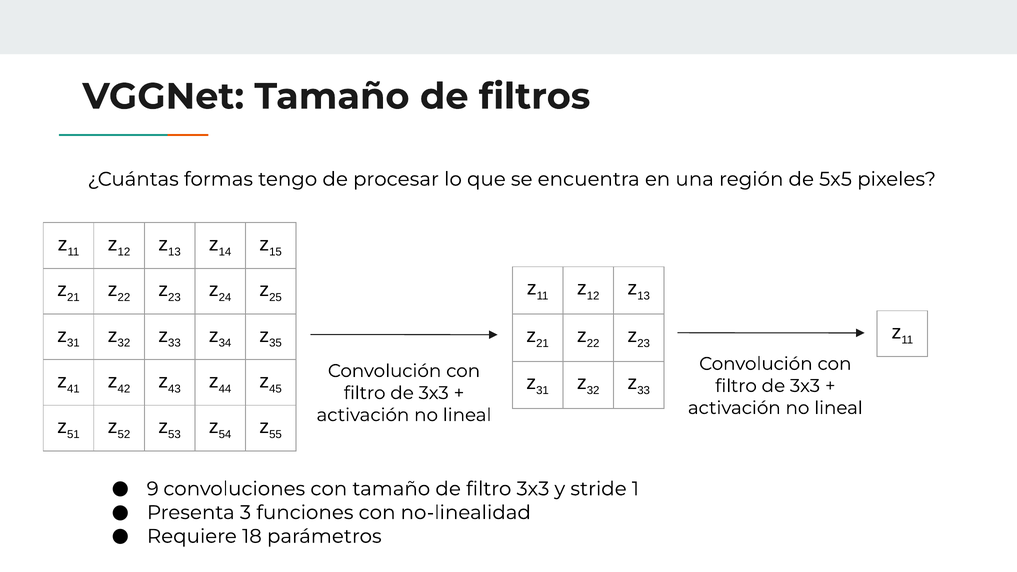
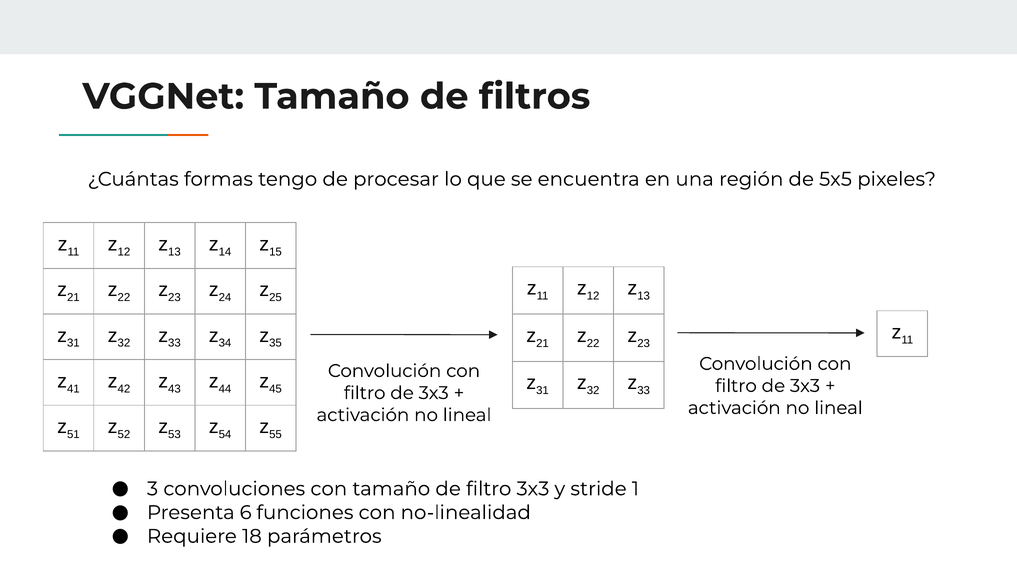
9: 9 -> 3
3: 3 -> 6
